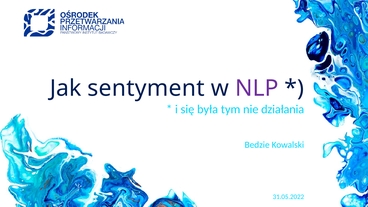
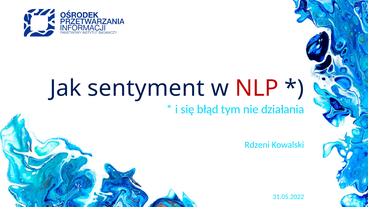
NLP colour: purple -> red
była: była -> błąd
Bedzie: Bedzie -> Rdzeni
